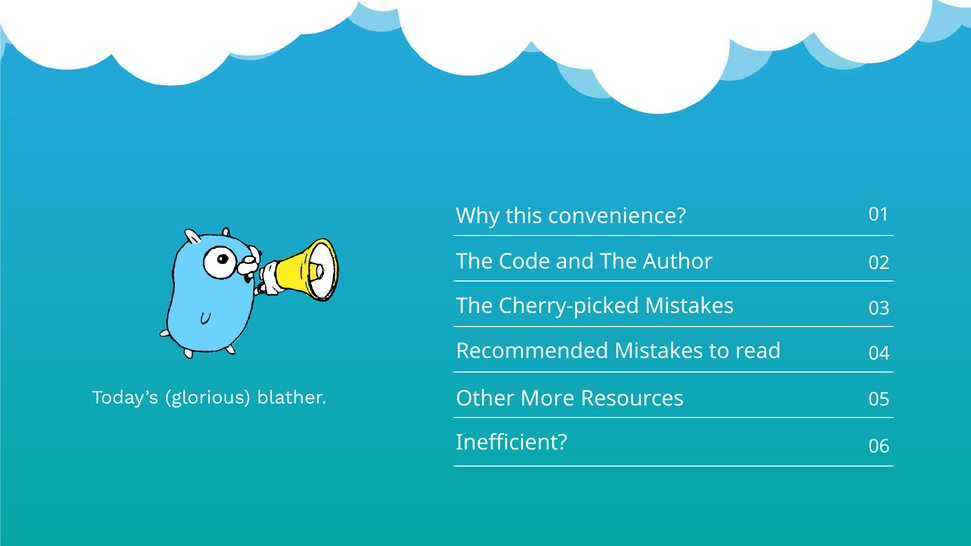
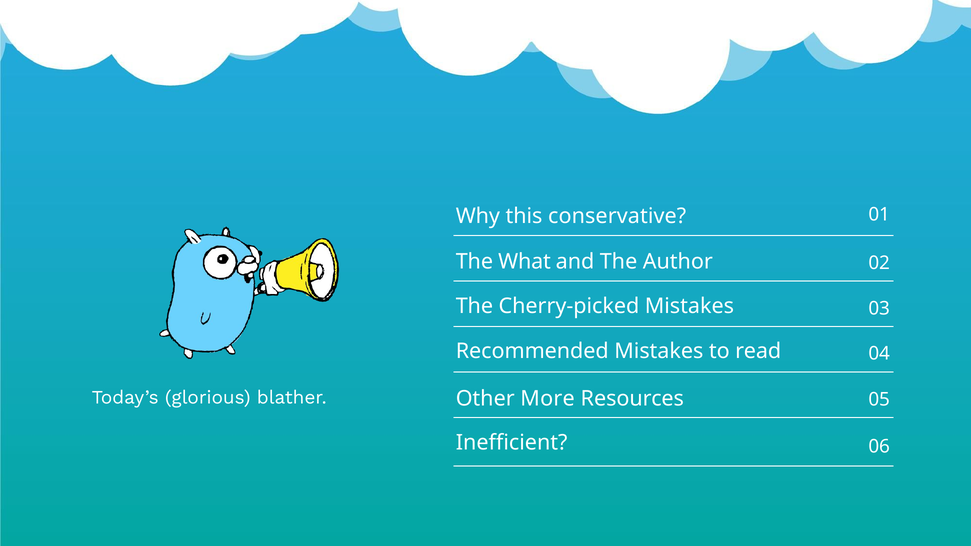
convenience: convenience -> conservative
Code: Code -> What
